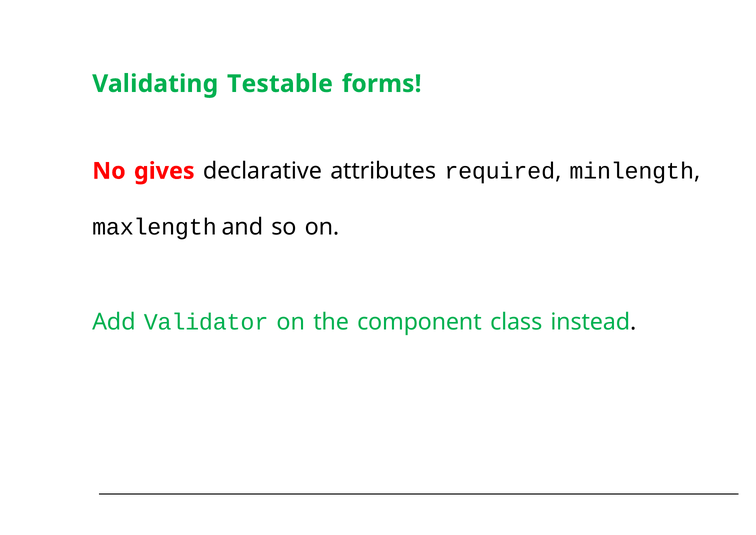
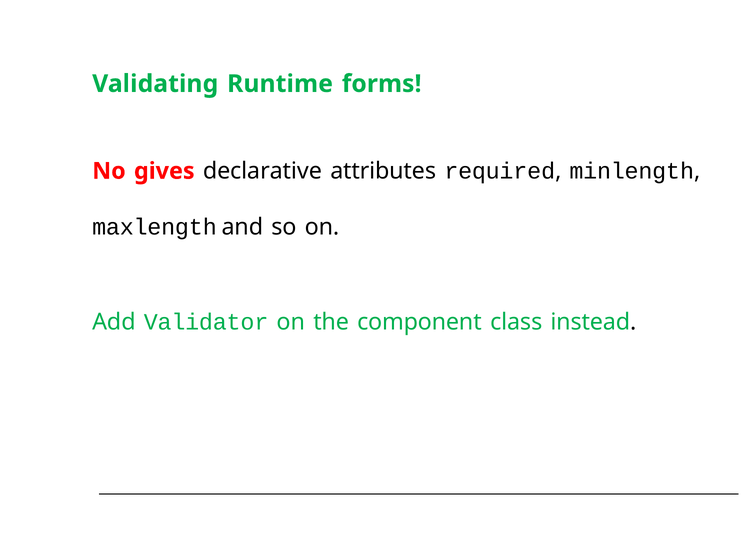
Testable: Testable -> Runtime
